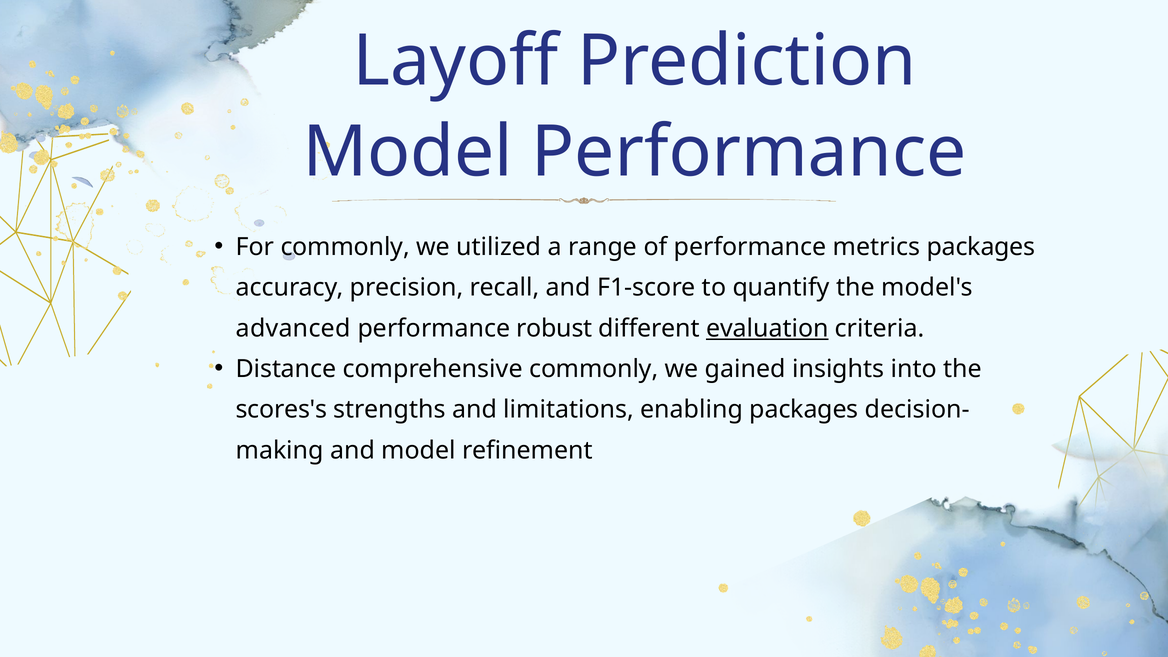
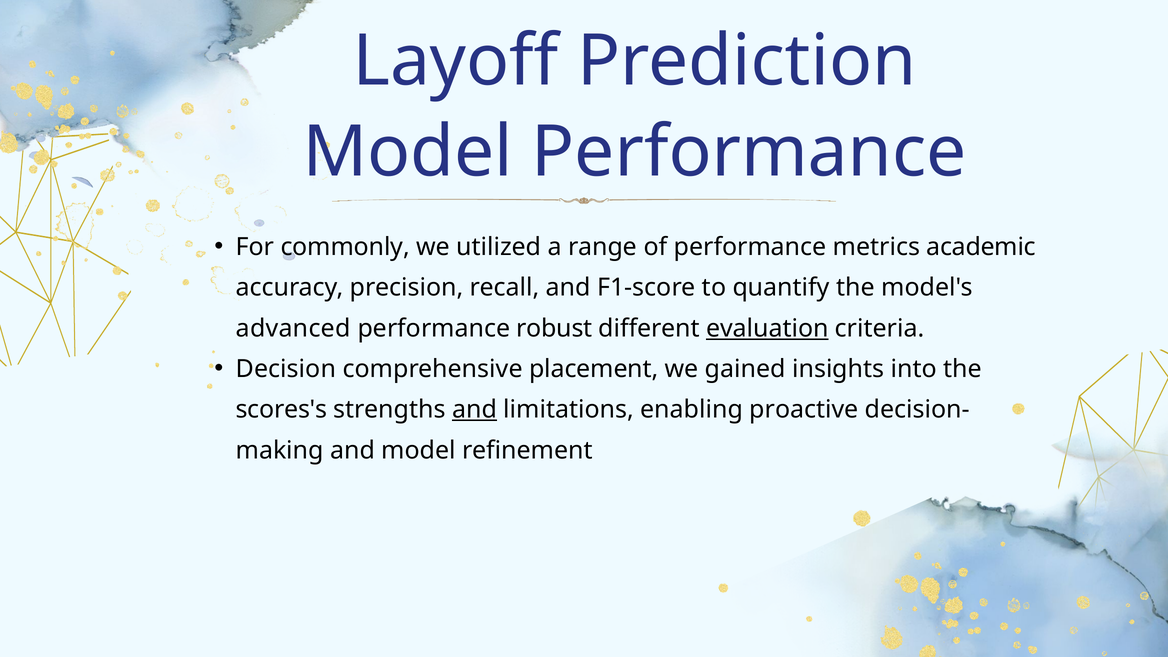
metrics packages: packages -> academic
Distance: Distance -> Decision
comprehensive commonly: commonly -> placement
and at (474, 410) underline: none -> present
enabling packages: packages -> proactive
